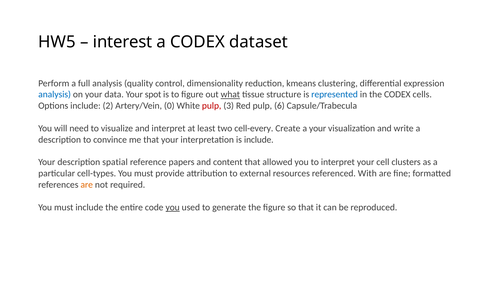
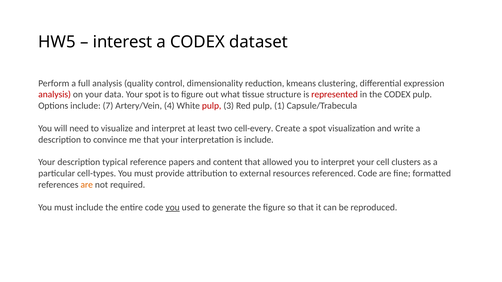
analysis at (55, 95) colour: blue -> red
what underline: present -> none
represented colour: blue -> red
CODEX cells: cells -> pulp
2: 2 -> 7
0: 0 -> 4
6: 6 -> 1
a your: your -> spot
spatial: spatial -> typical
referenced With: With -> Code
